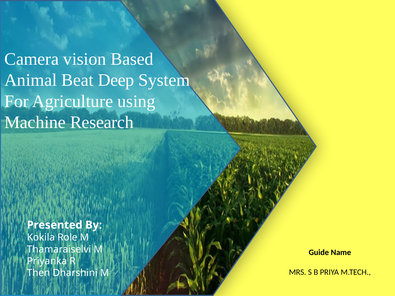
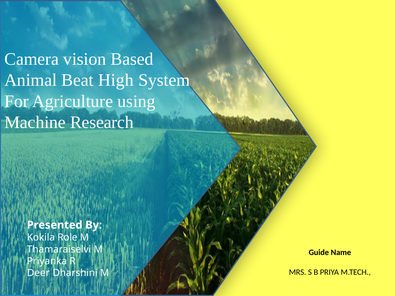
Deep: Deep -> High
Then: Then -> Deer
